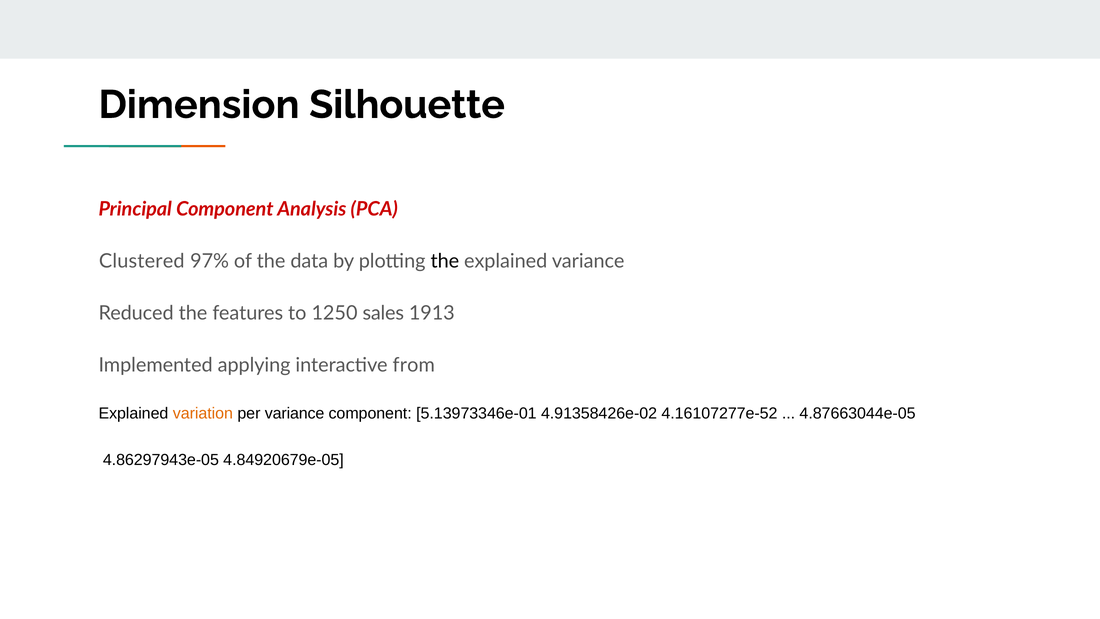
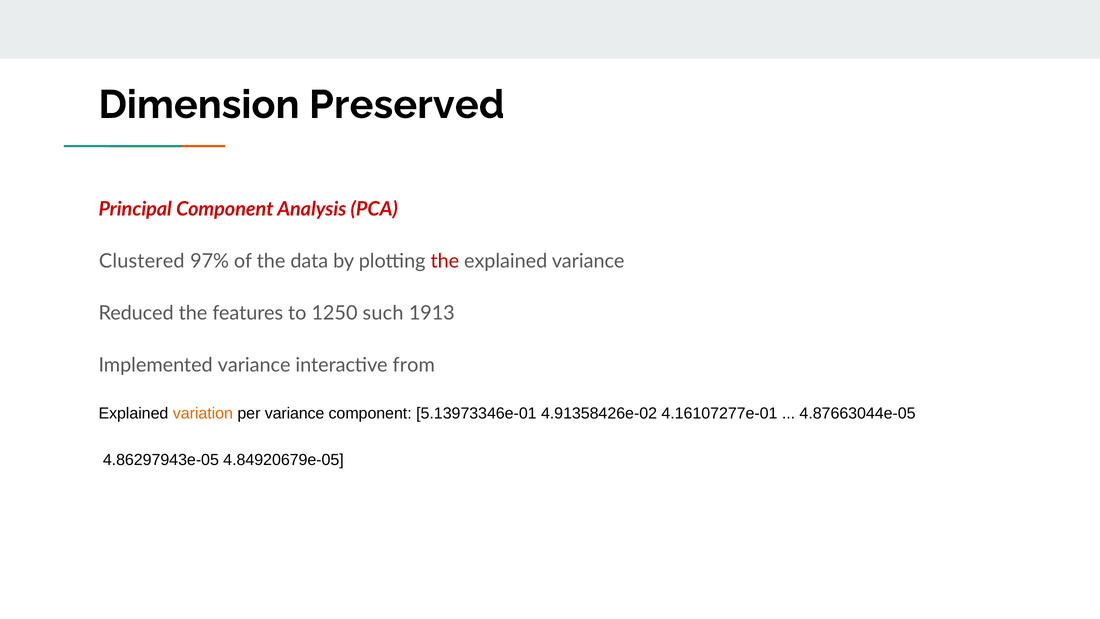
Silhouette: Silhouette -> Preserved
the at (445, 261) colour: black -> red
sales: sales -> such
Implemented applying: applying -> variance
4.16107277e-52: 4.16107277e-52 -> 4.16107277e-01
